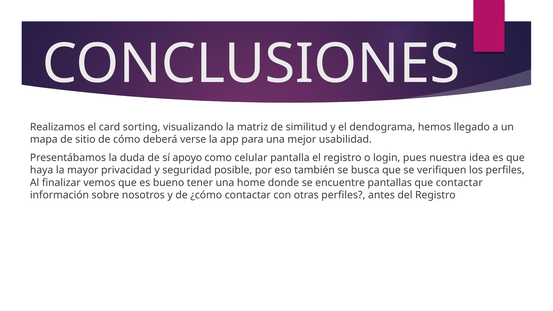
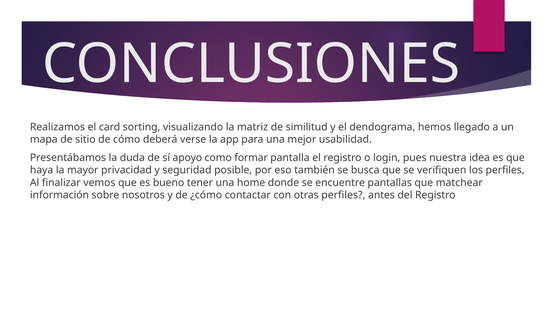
celular: celular -> formar
que contactar: contactar -> matchear
